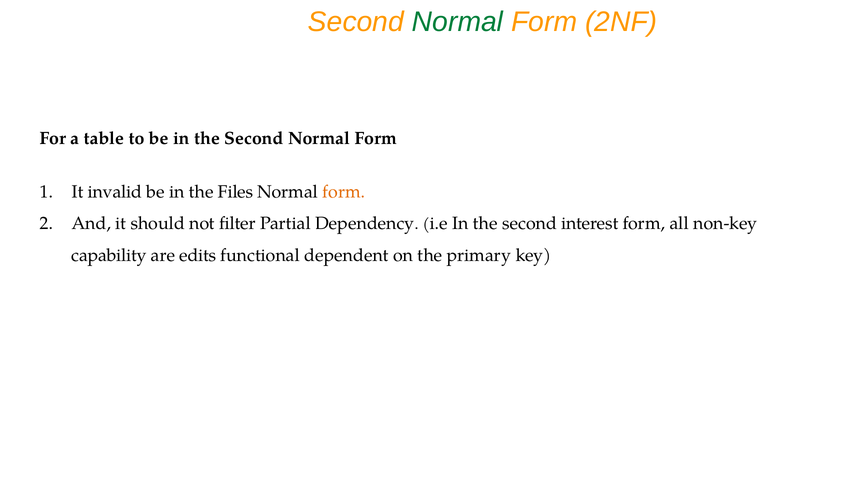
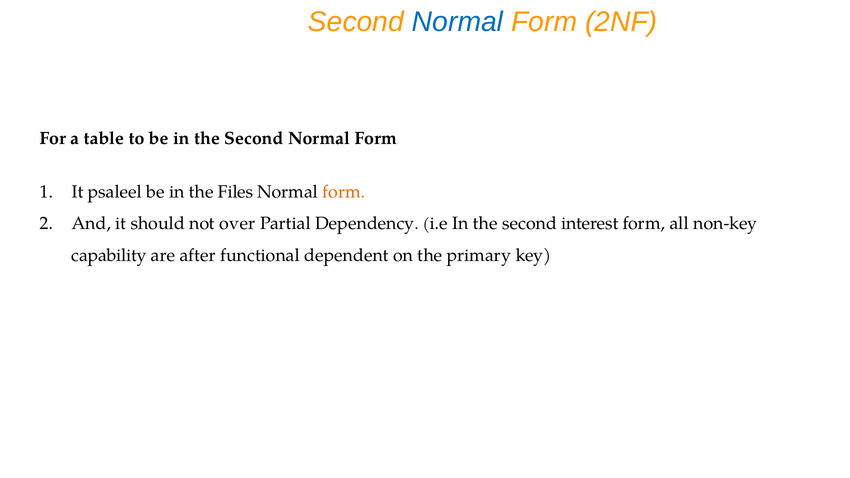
Normal at (458, 22) colour: green -> blue
invalid: invalid -> psaleel
filter: filter -> over
edits: edits -> after
